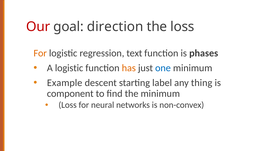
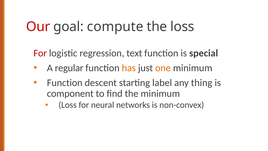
direction: direction -> compute
For at (40, 53) colour: orange -> red
phases: phases -> special
A logistic: logistic -> regular
one colour: blue -> orange
Example at (65, 83): Example -> Function
